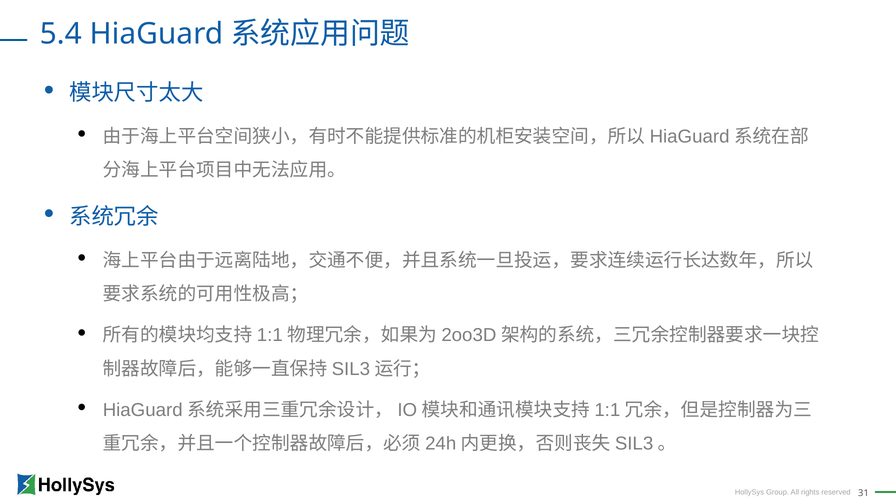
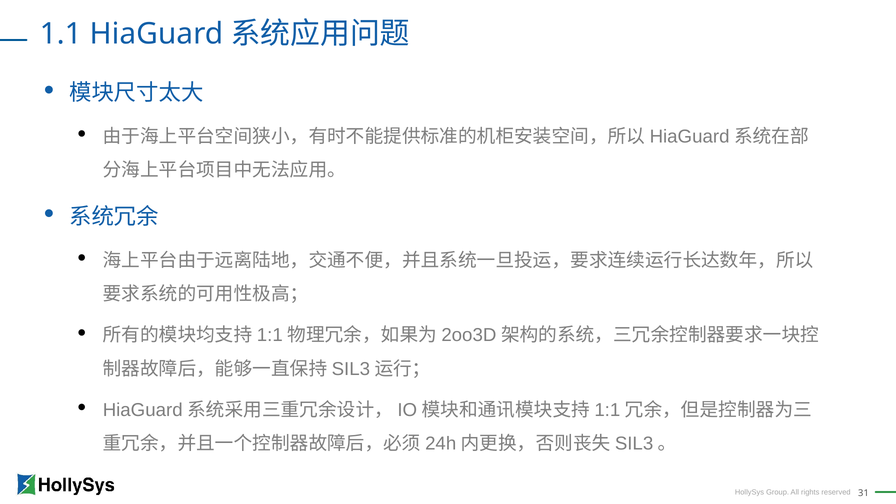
5.4: 5.4 -> 1.1
